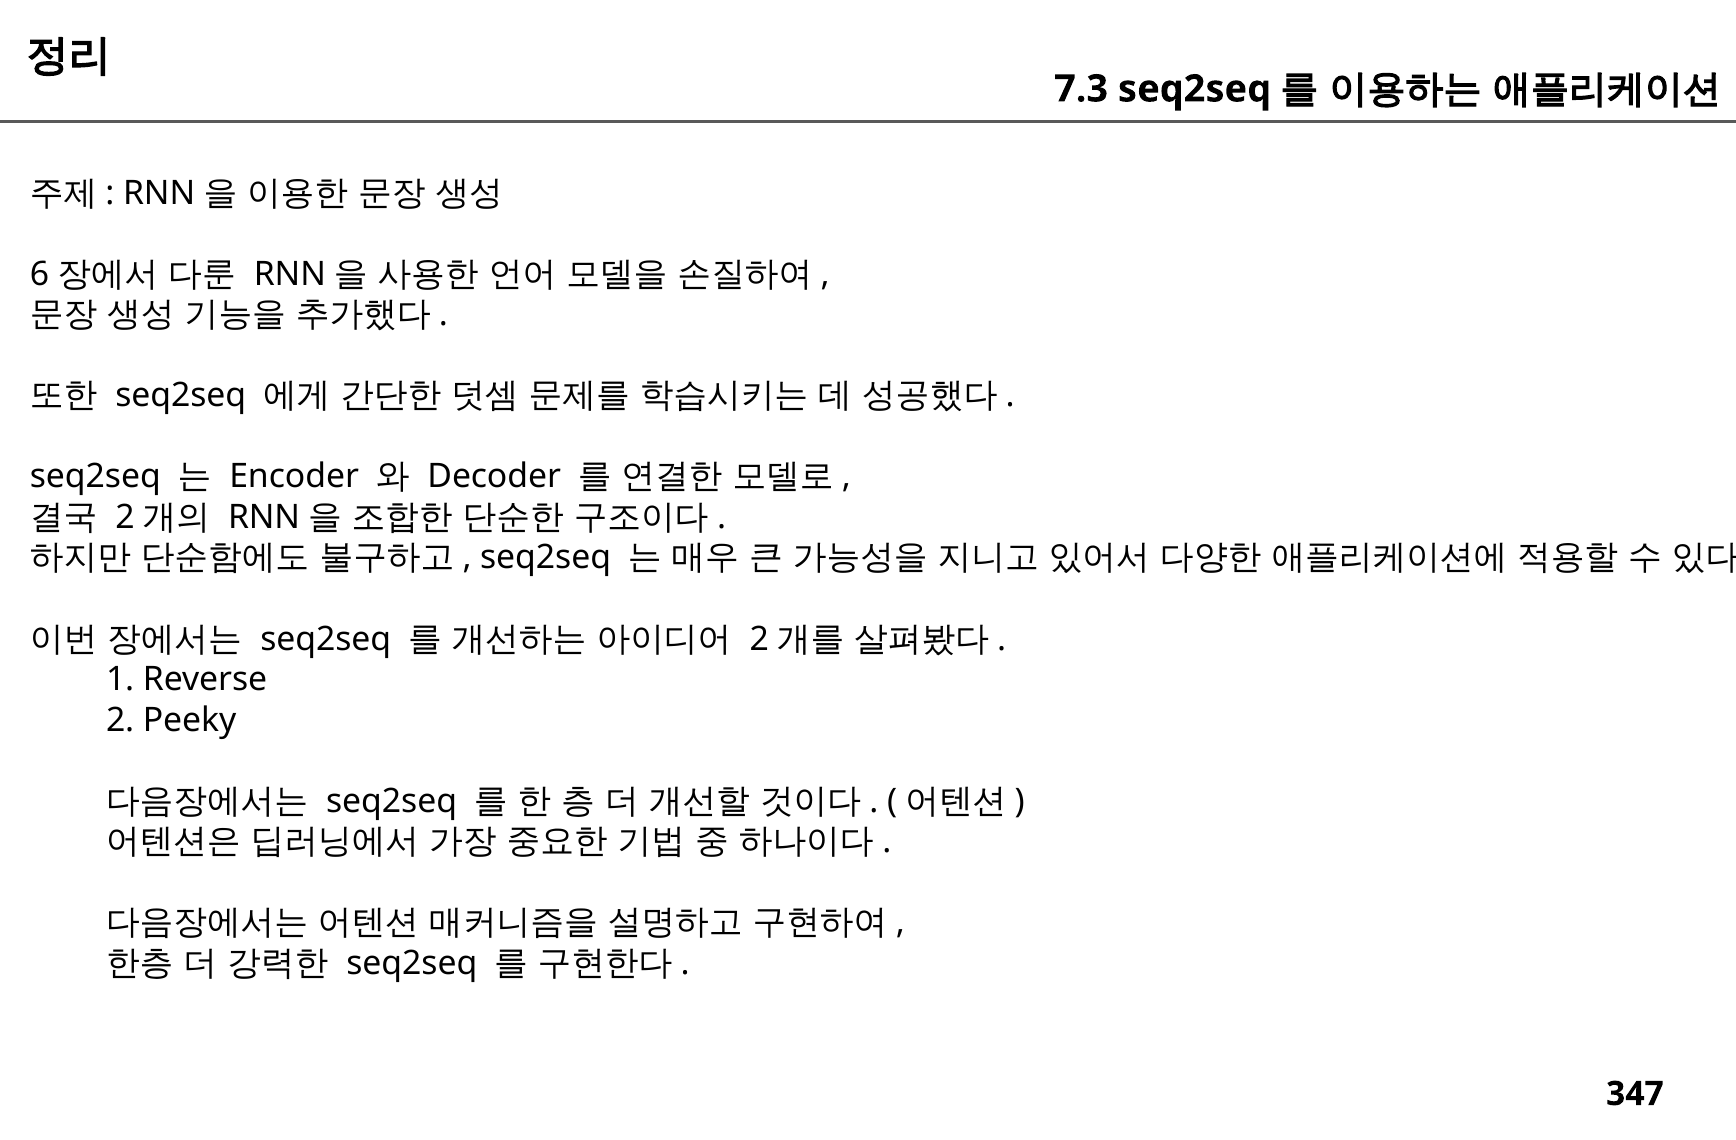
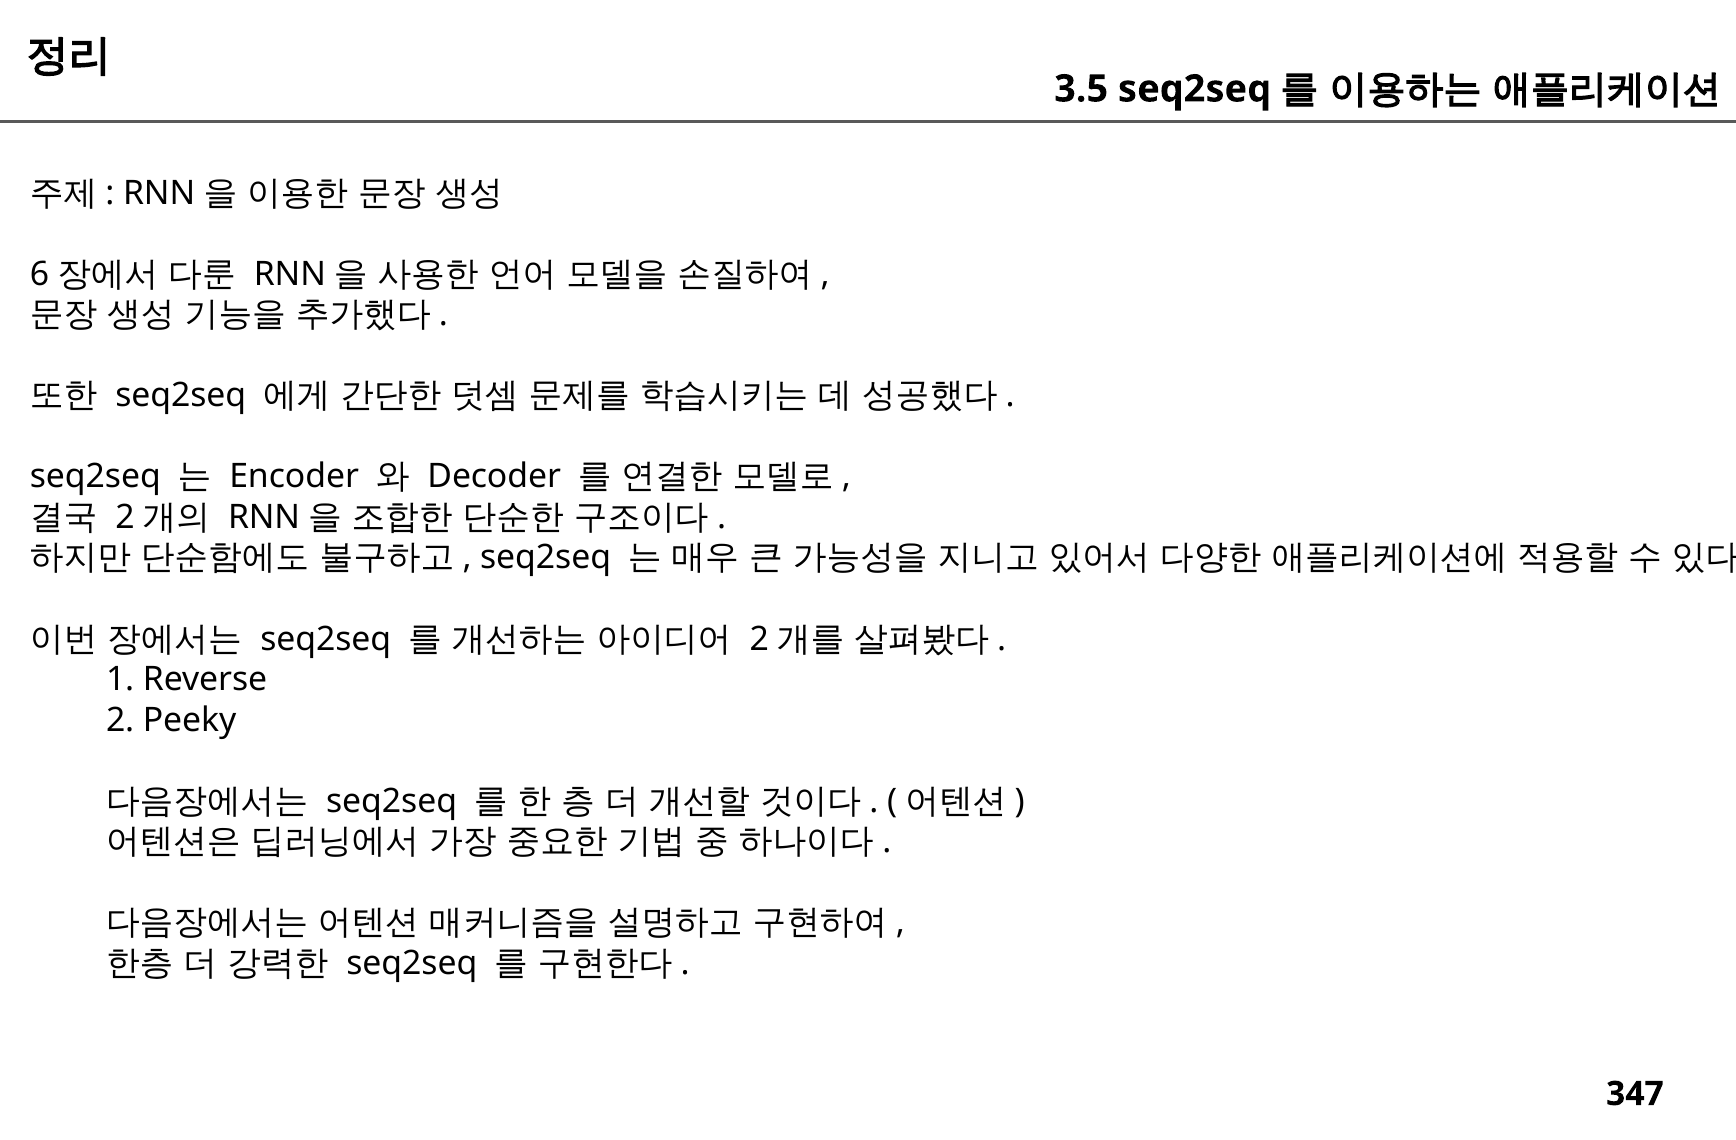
7.3: 7.3 -> 3.5
